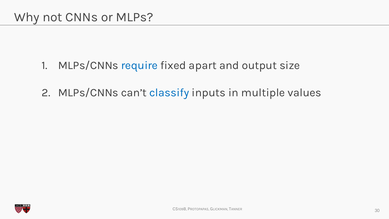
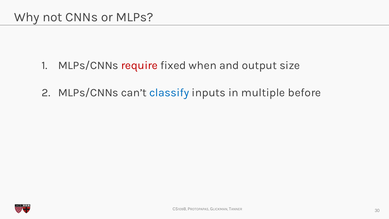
require colour: blue -> red
apart: apart -> when
values: values -> before
